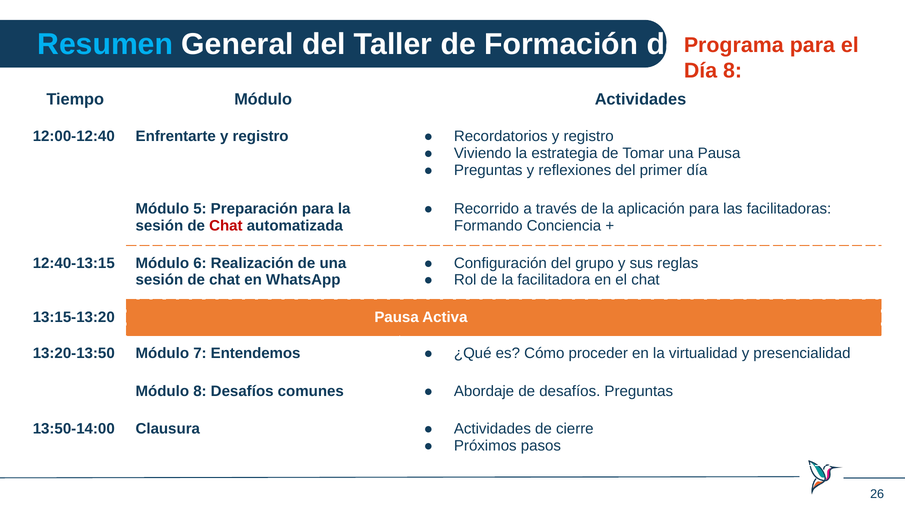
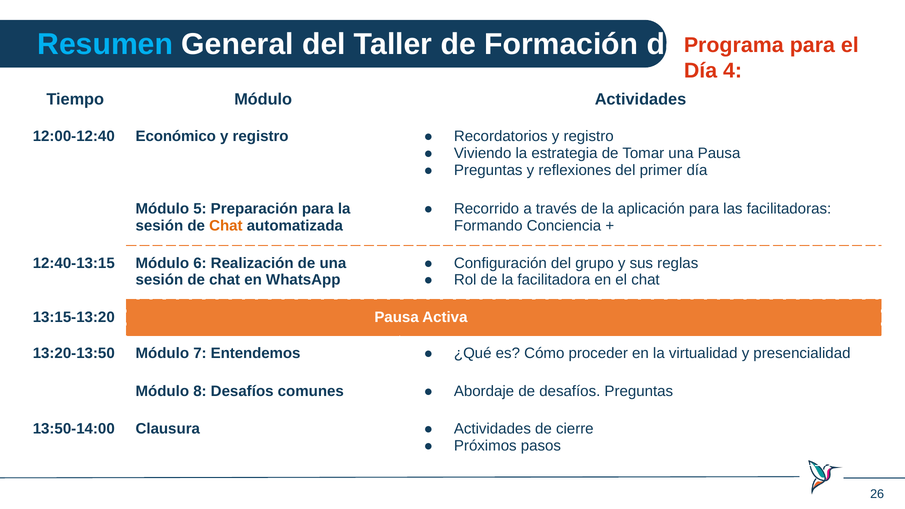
Día 8: 8 -> 4
Enfrentarte: Enfrentarte -> Económico
Chat at (226, 226) colour: red -> orange
